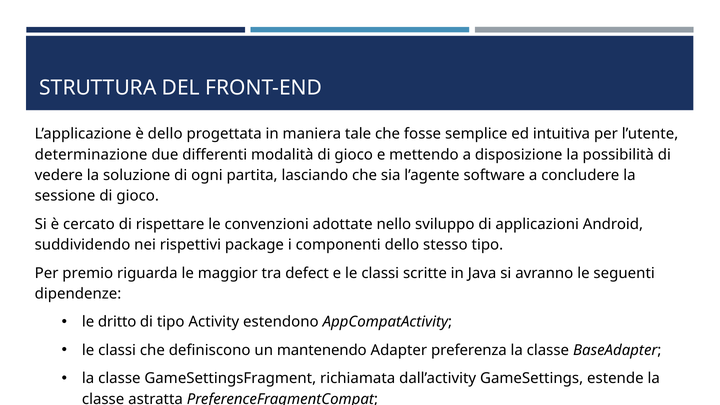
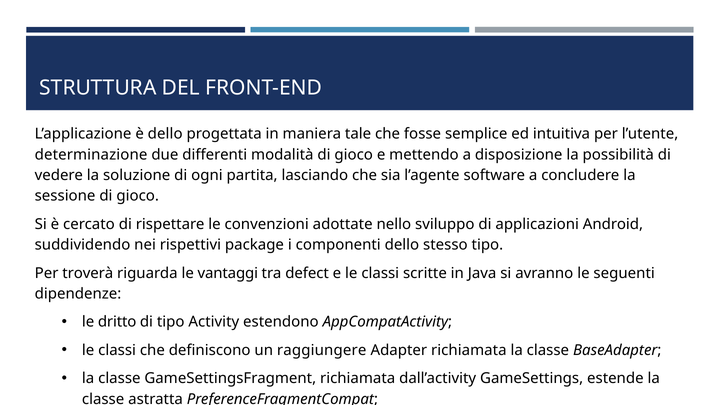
premio: premio -> troverà
maggior: maggior -> vantaggi
mantenendo: mantenendo -> raggiungere
Adapter preferenza: preferenza -> richiamata
